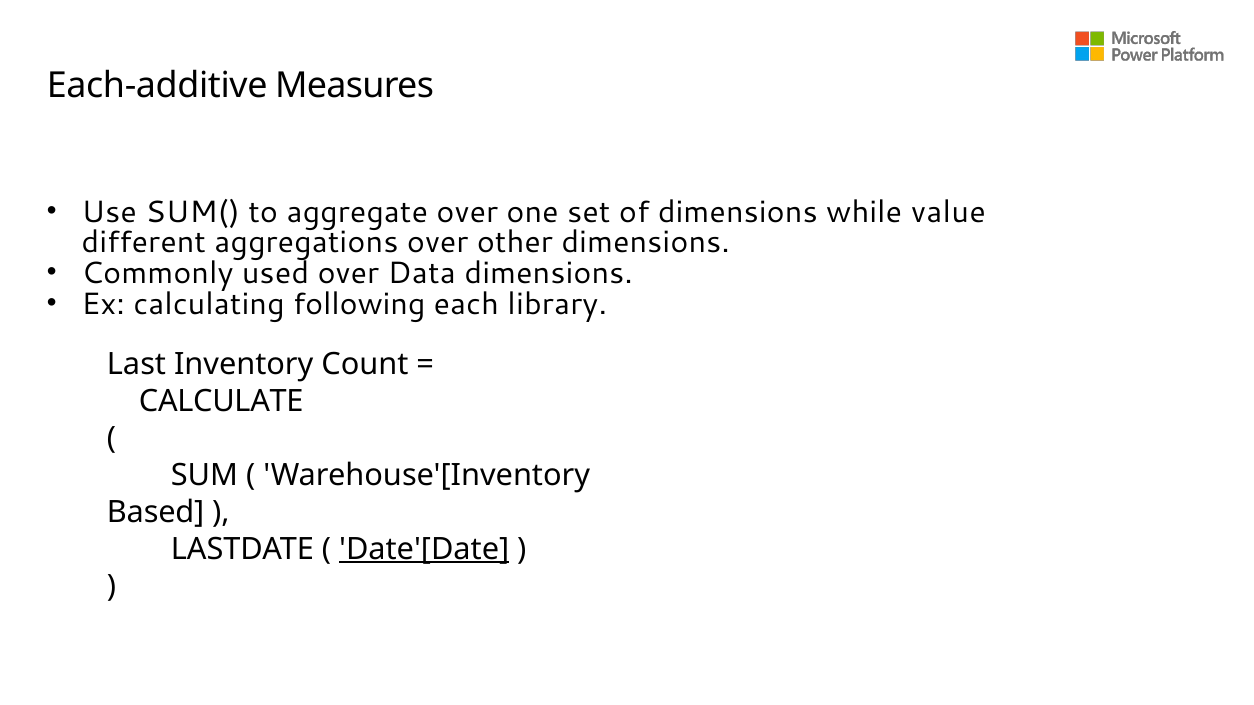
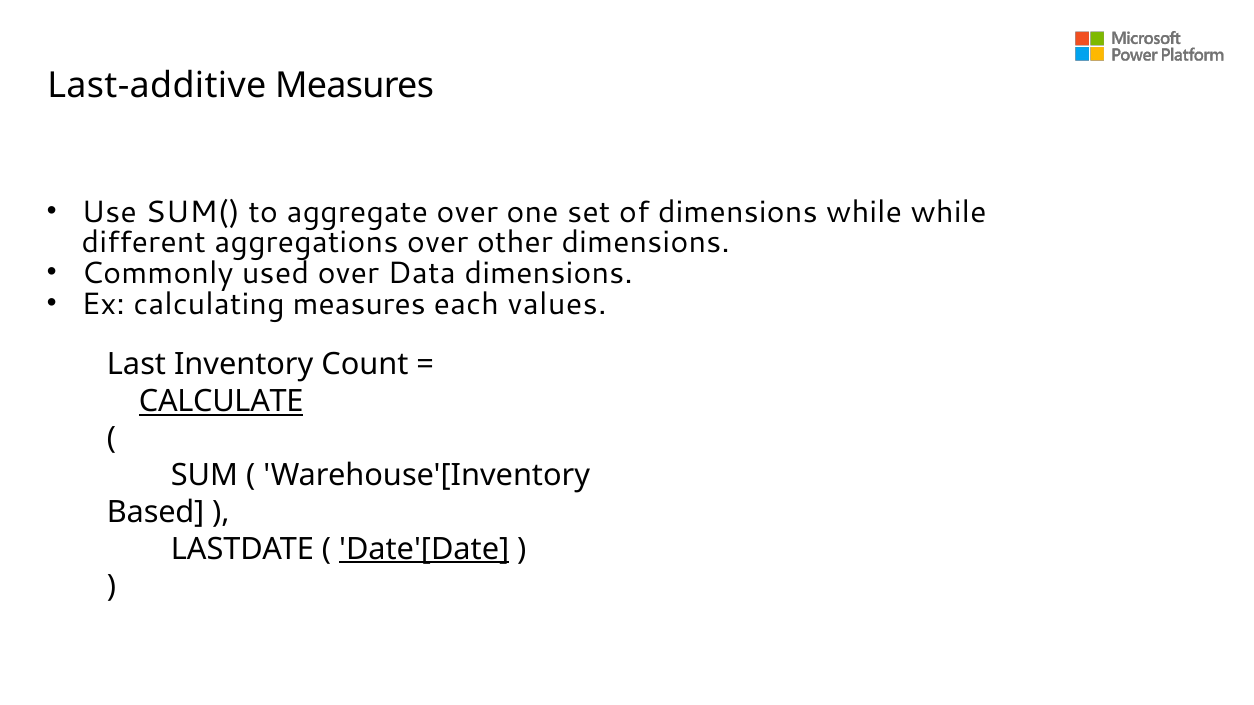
Each-additive: Each-additive -> Last-additive
while value: value -> while
calculating following: following -> measures
library: library -> values
CALCULATE underline: none -> present
